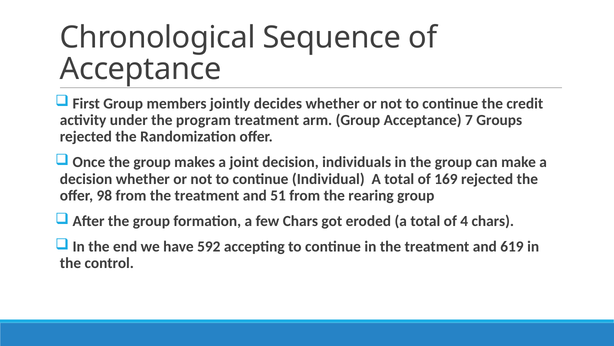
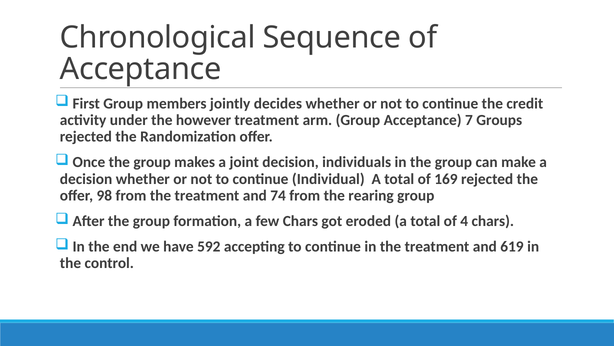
program: program -> however
51: 51 -> 74
